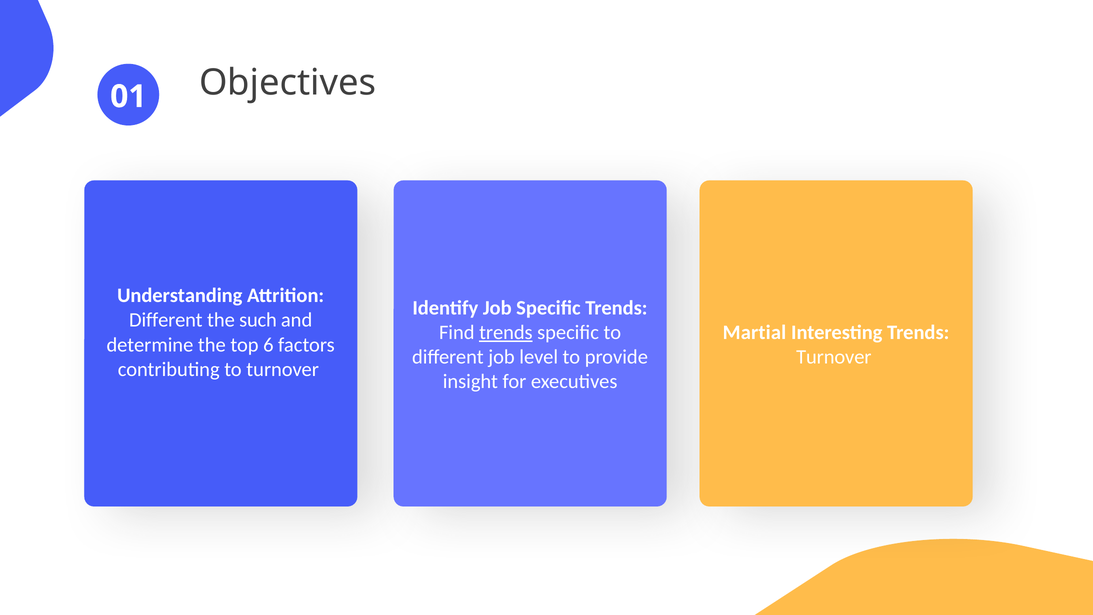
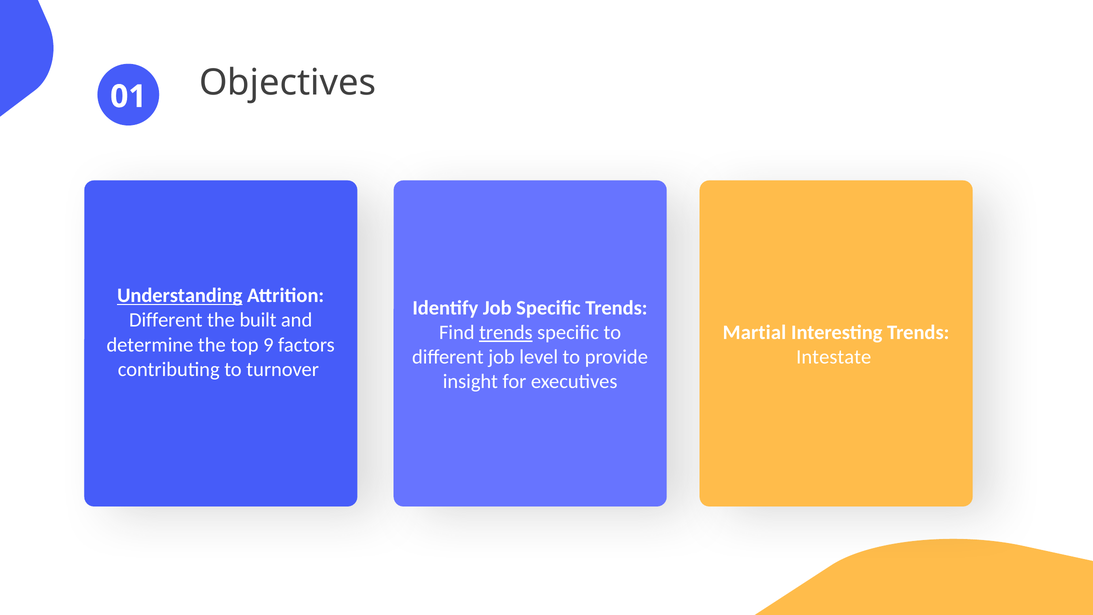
Understanding underline: none -> present
such: such -> built
6: 6 -> 9
Turnover at (834, 357): Turnover -> Intestate
